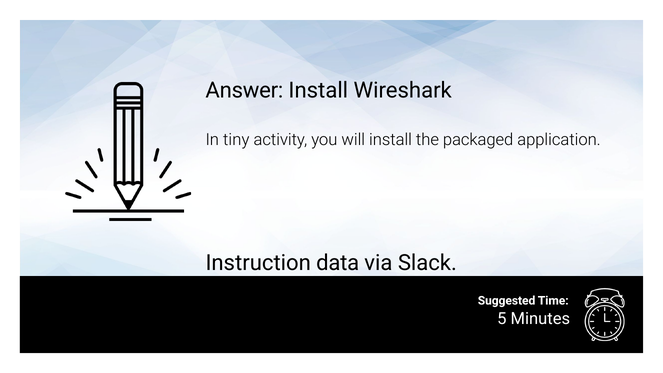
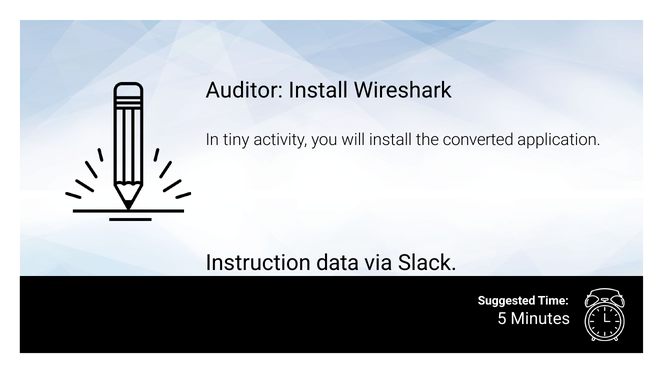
Answer: Answer -> Auditor
packaged: packaged -> converted
